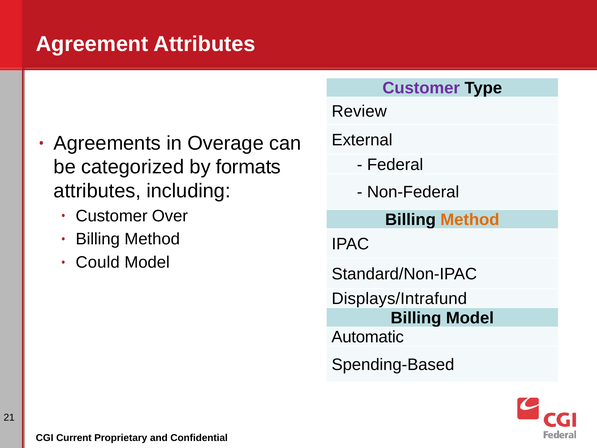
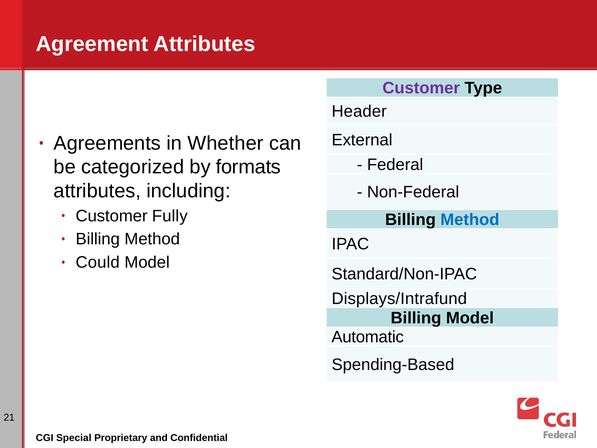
Review: Review -> Header
Overage: Overage -> Whether
Method at (470, 220) colour: orange -> blue
Over: Over -> Fully
Current: Current -> Special
